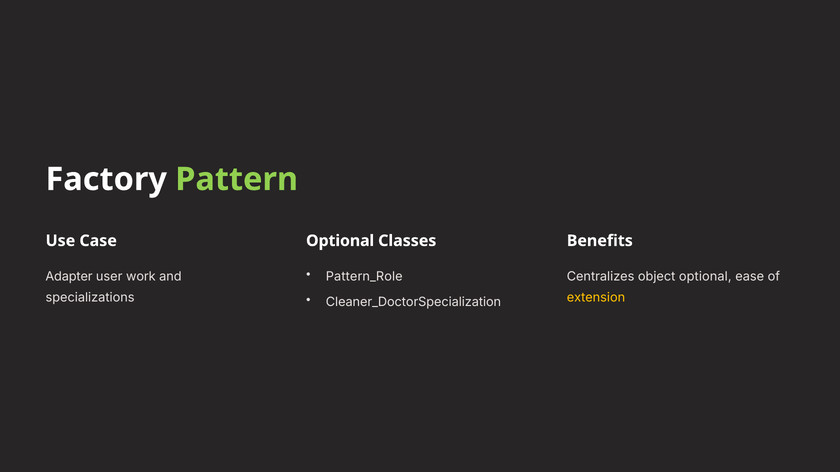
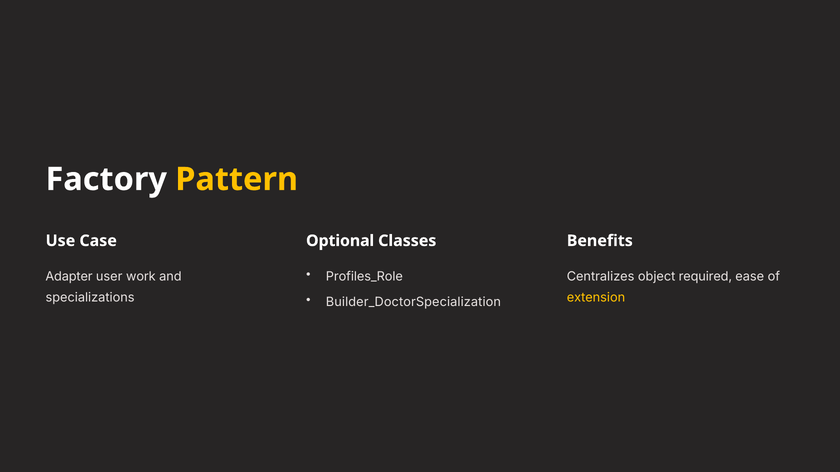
Pattern colour: light green -> yellow
Pattern_Role: Pattern_Role -> Profiles_Role
object optional: optional -> required
Cleaner_DoctorSpecialization: Cleaner_DoctorSpecialization -> Builder_DoctorSpecialization
